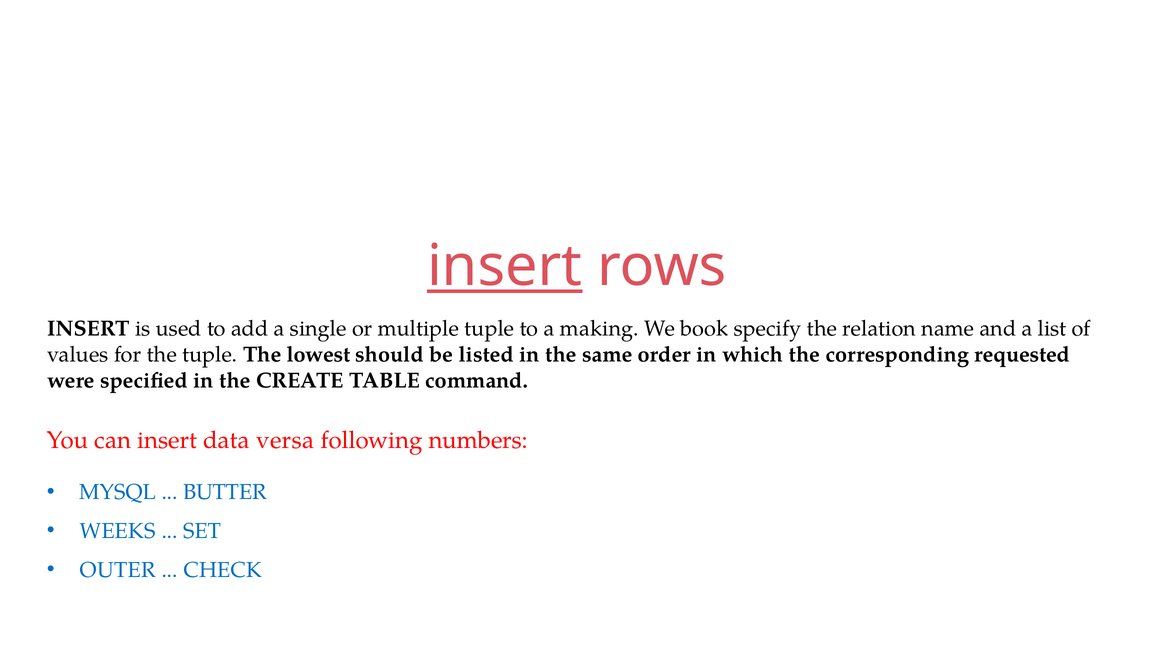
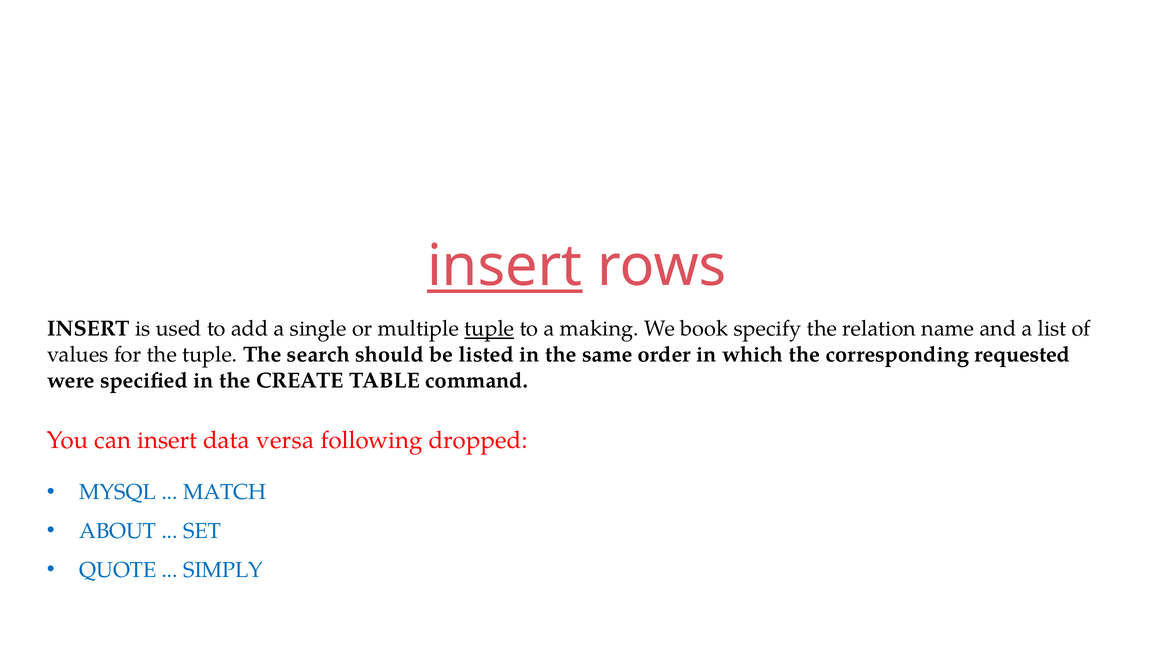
tuple at (489, 329) underline: none -> present
lowest: lowest -> search
numbers: numbers -> dropped
BUTTER: BUTTER -> MATCH
WEEKS: WEEKS -> ABOUT
OUTER: OUTER -> QUOTE
CHECK: CHECK -> SIMPLY
